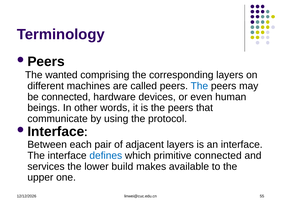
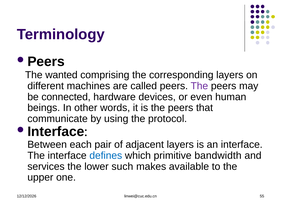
The at (199, 86) colour: blue -> purple
primitive connected: connected -> bandwidth
build: build -> such
